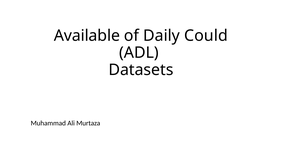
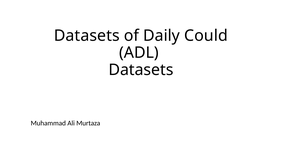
Available at (87, 35): Available -> Datasets
